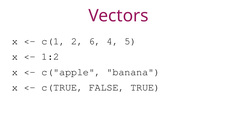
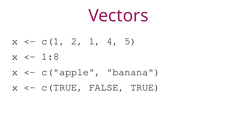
6: 6 -> 1
1:2: 1:2 -> 1:8
